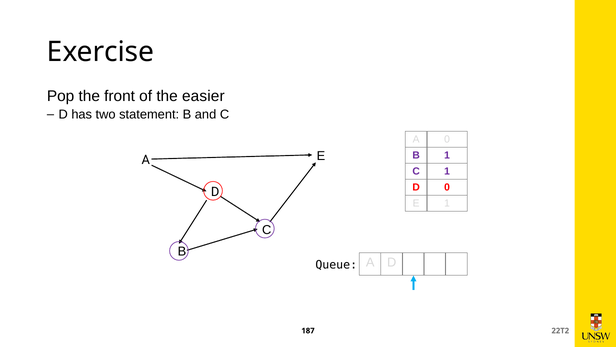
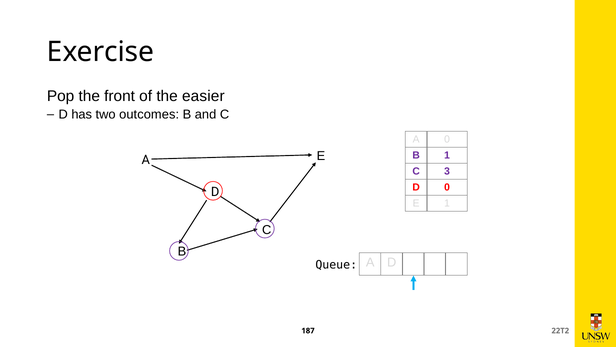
statement: statement -> outcomes
C 1: 1 -> 3
